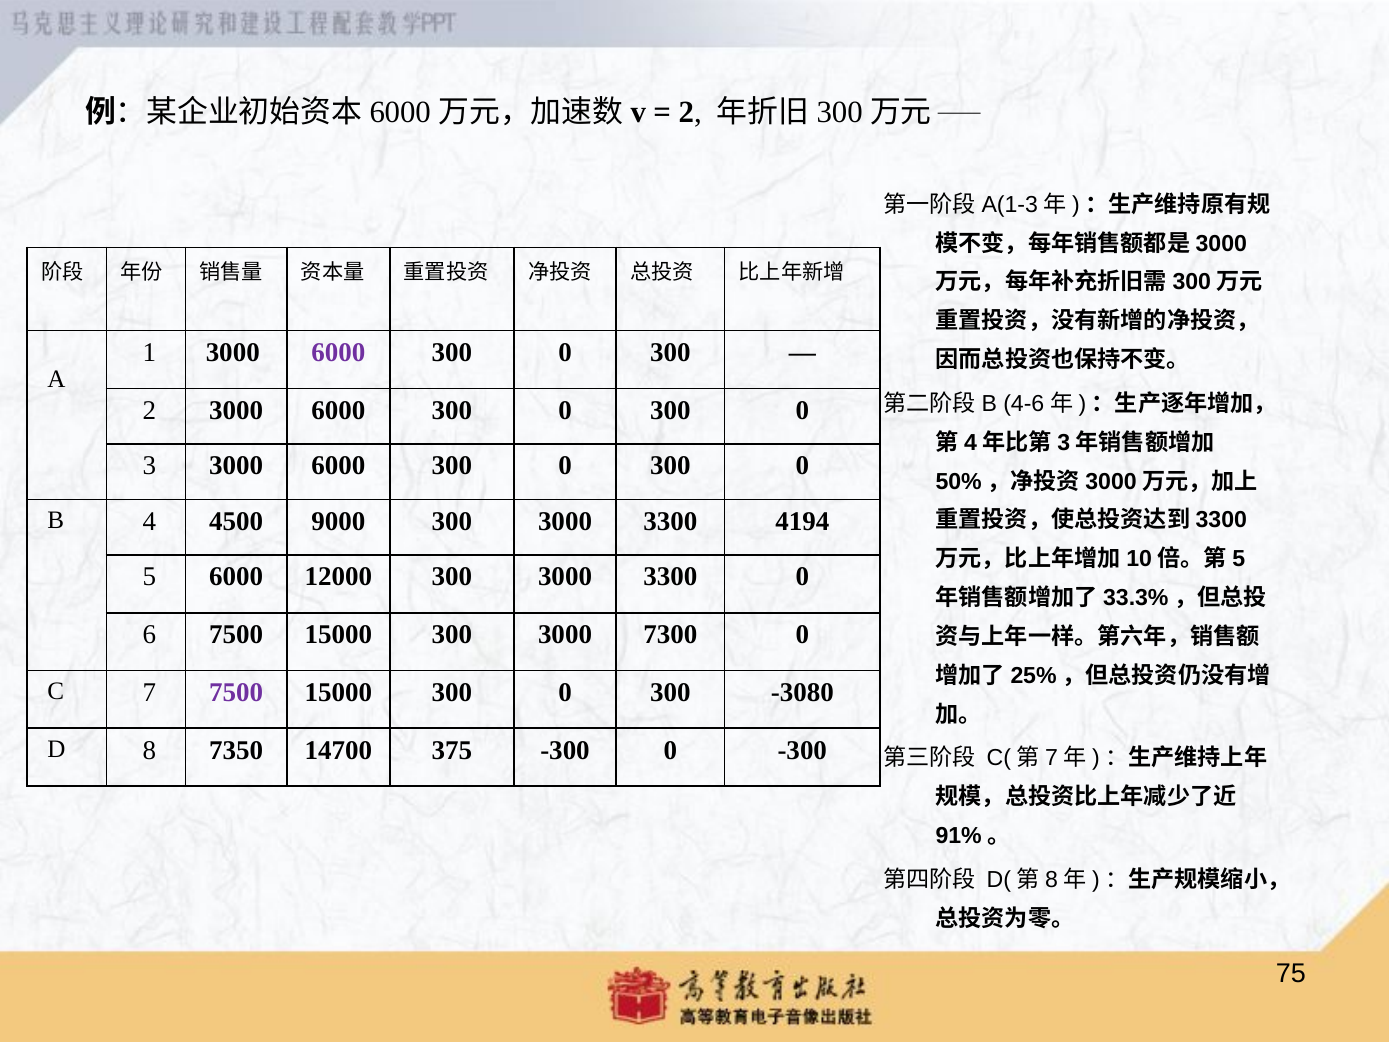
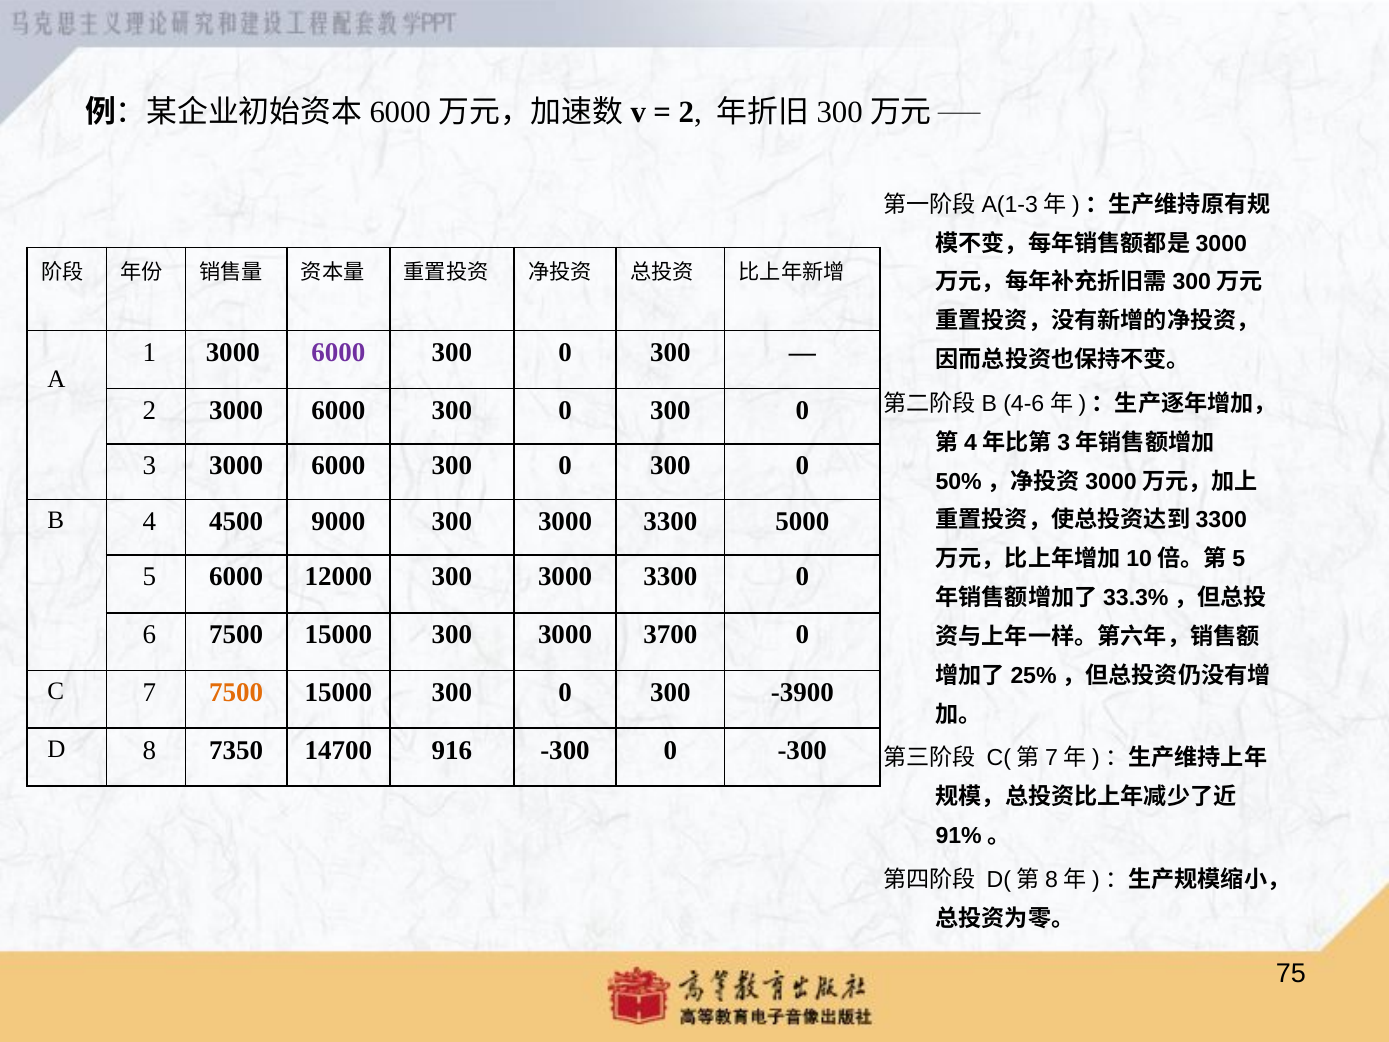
4194: 4194 -> 5000
7300: 7300 -> 3700
7500 at (236, 693) colour: purple -> orange
-3080: -3080 -> -3900
375: 375 -> 916
